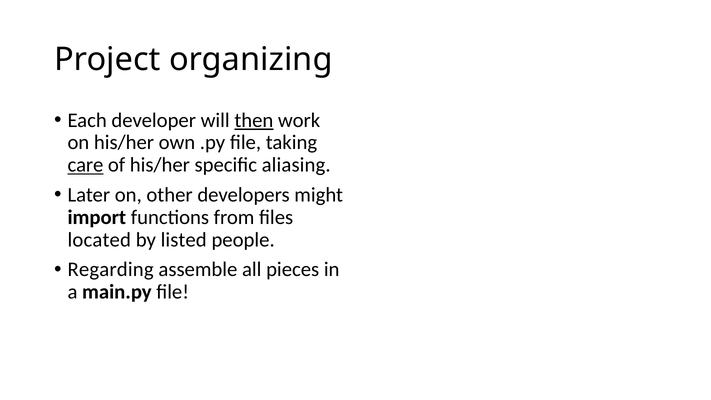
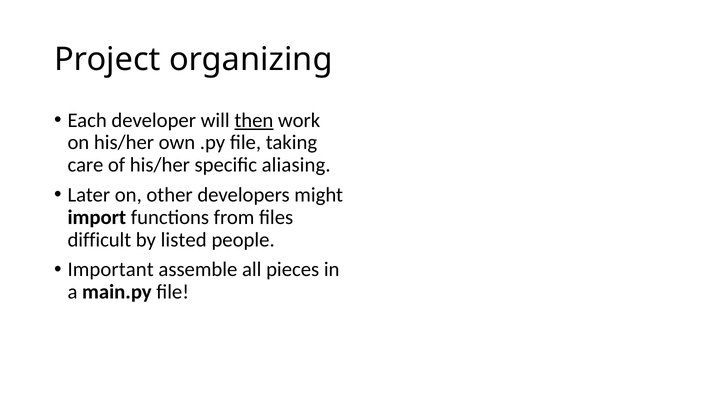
care underline: present -> none
located: located -> difficult
Regarding: Regarding -> Important
